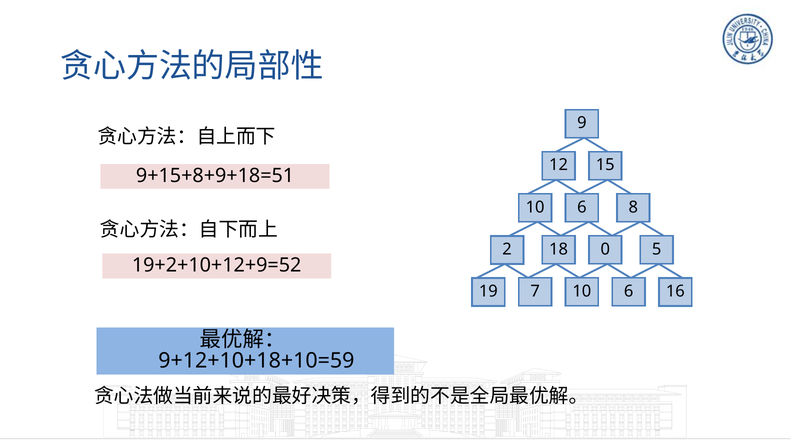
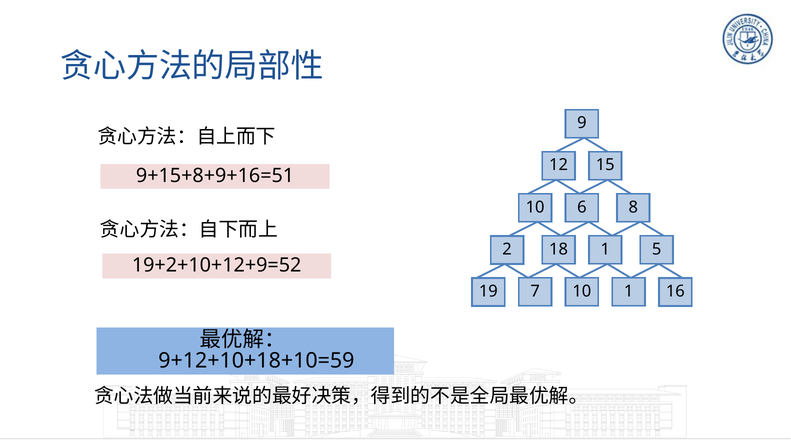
9+15+8+9+18=51: 9+15+8+9+18=51 -> 9+15+8+9+16=51
18 0: 0 -> 1
19 6: 6 -> 1
